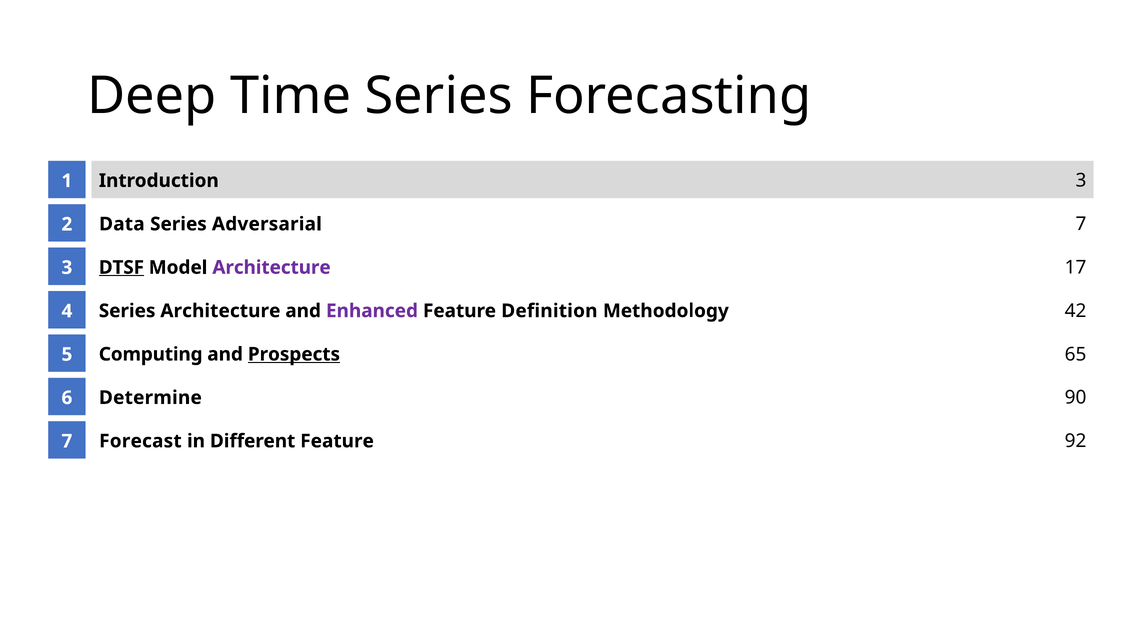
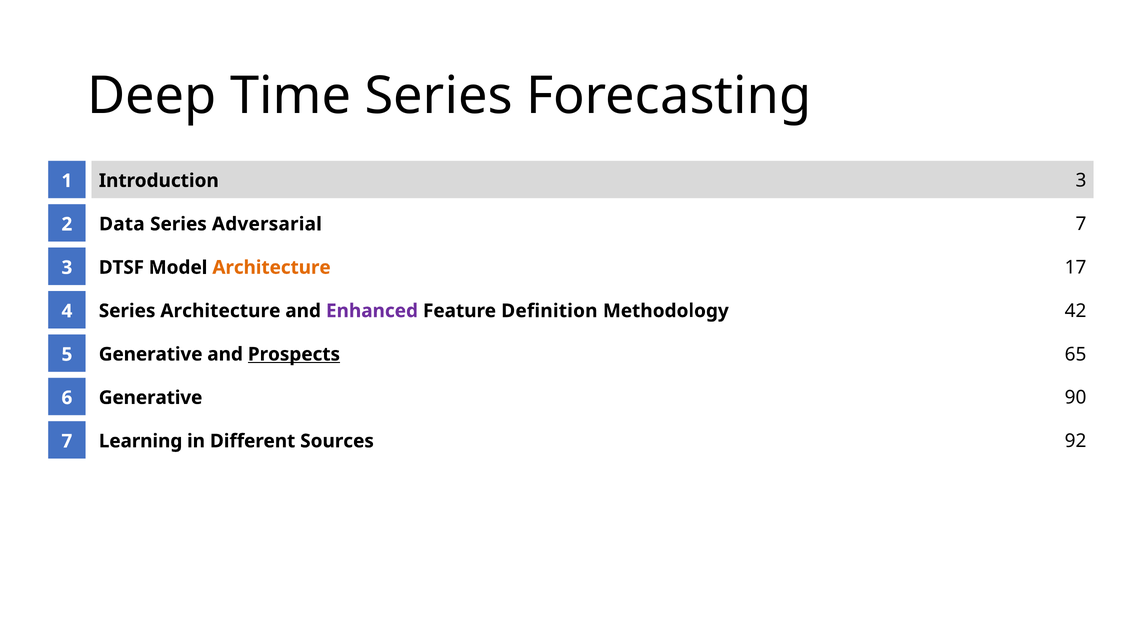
DTSF underline: present -> none
Architecture at (272, 268) colour: purple -> orange
Computing at (151, 354): Computing -> Generative
Determine at (150, 398): Determine -> Generative
Forecast: Forecast -> Learning
Different Feature: Feature -> Sources
